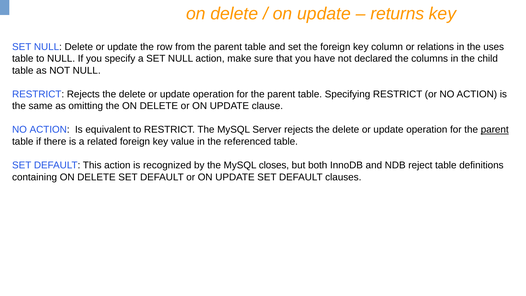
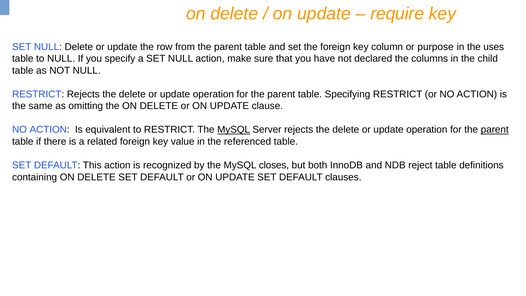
returns: returns -> require
relations: relations -> purpose
MySQL at (234, 130) underline: none -> present
